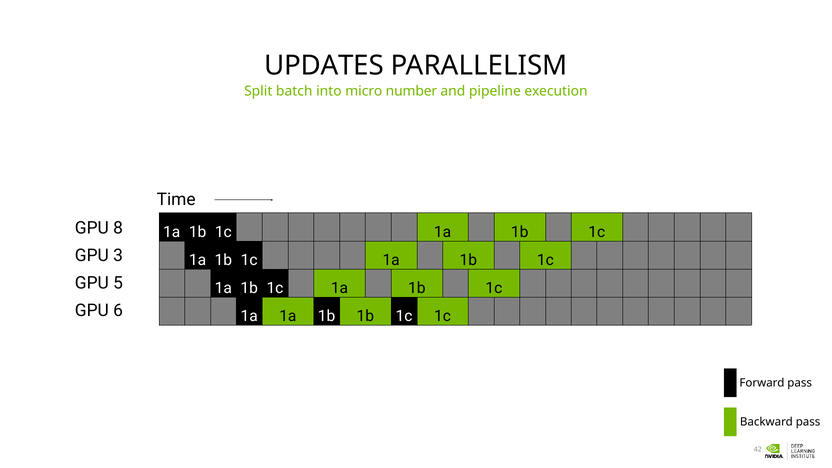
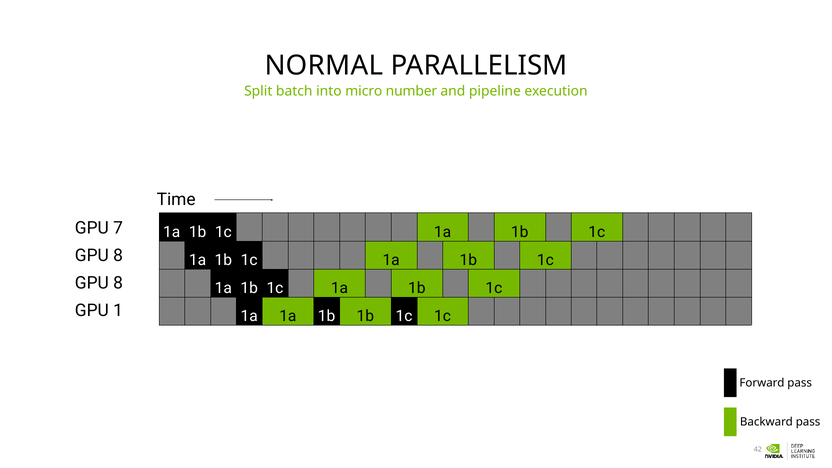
UPDATES: UPDATES -> NORMAL
8: 8 -> 7
3 at (118, 255): 3 -> 8
5 at (118, 283): 5 -> 8
6: 6 -> 1
